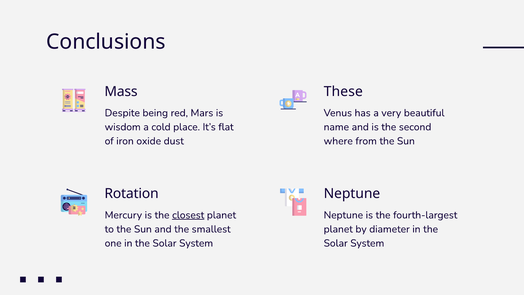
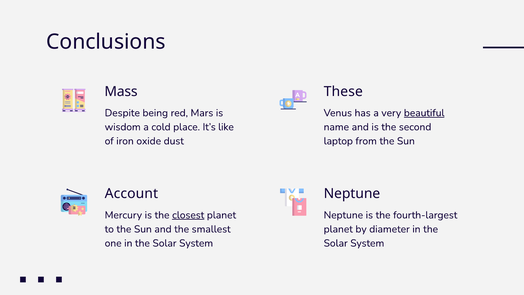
beautiful underline: none -> present
flat: flat -> like
where: where -> laptop
Rotation: Rotation -> Account
